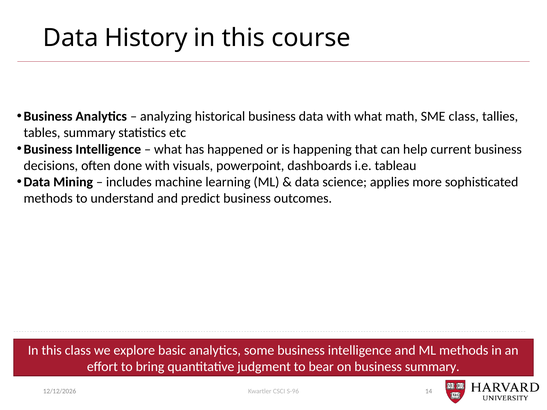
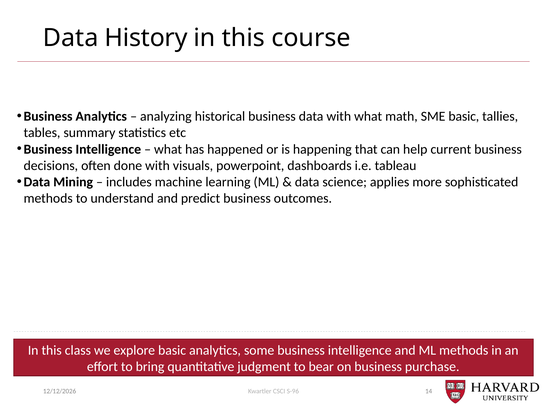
SME class: class -> basic
business summary: summary -> purchase
